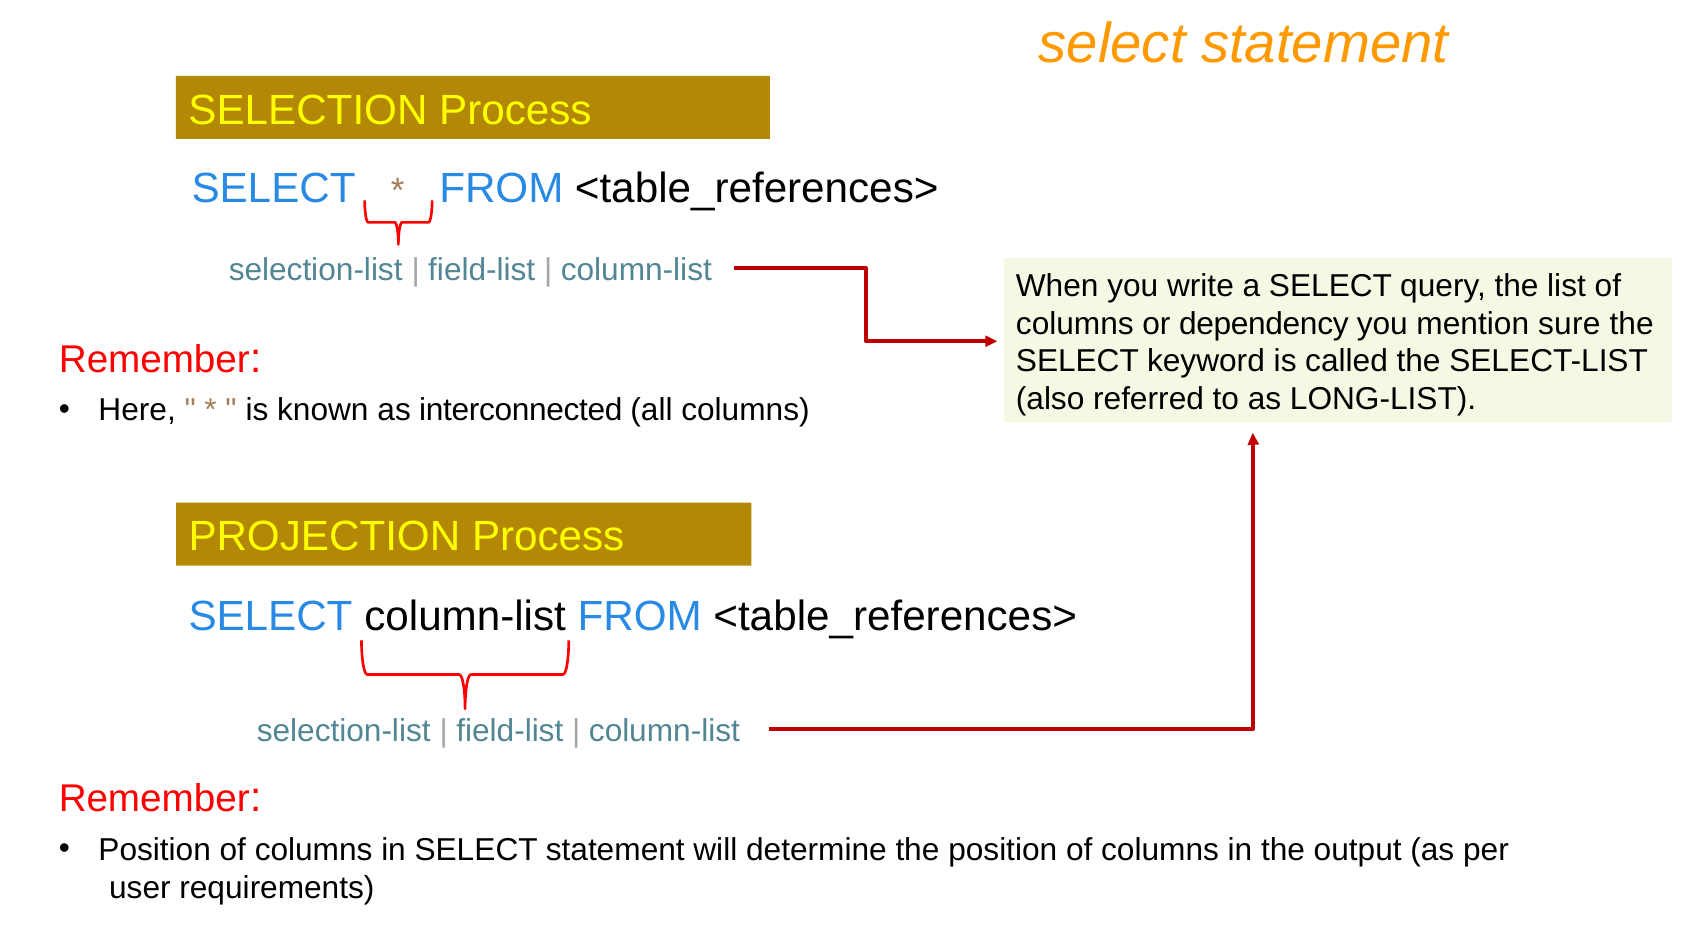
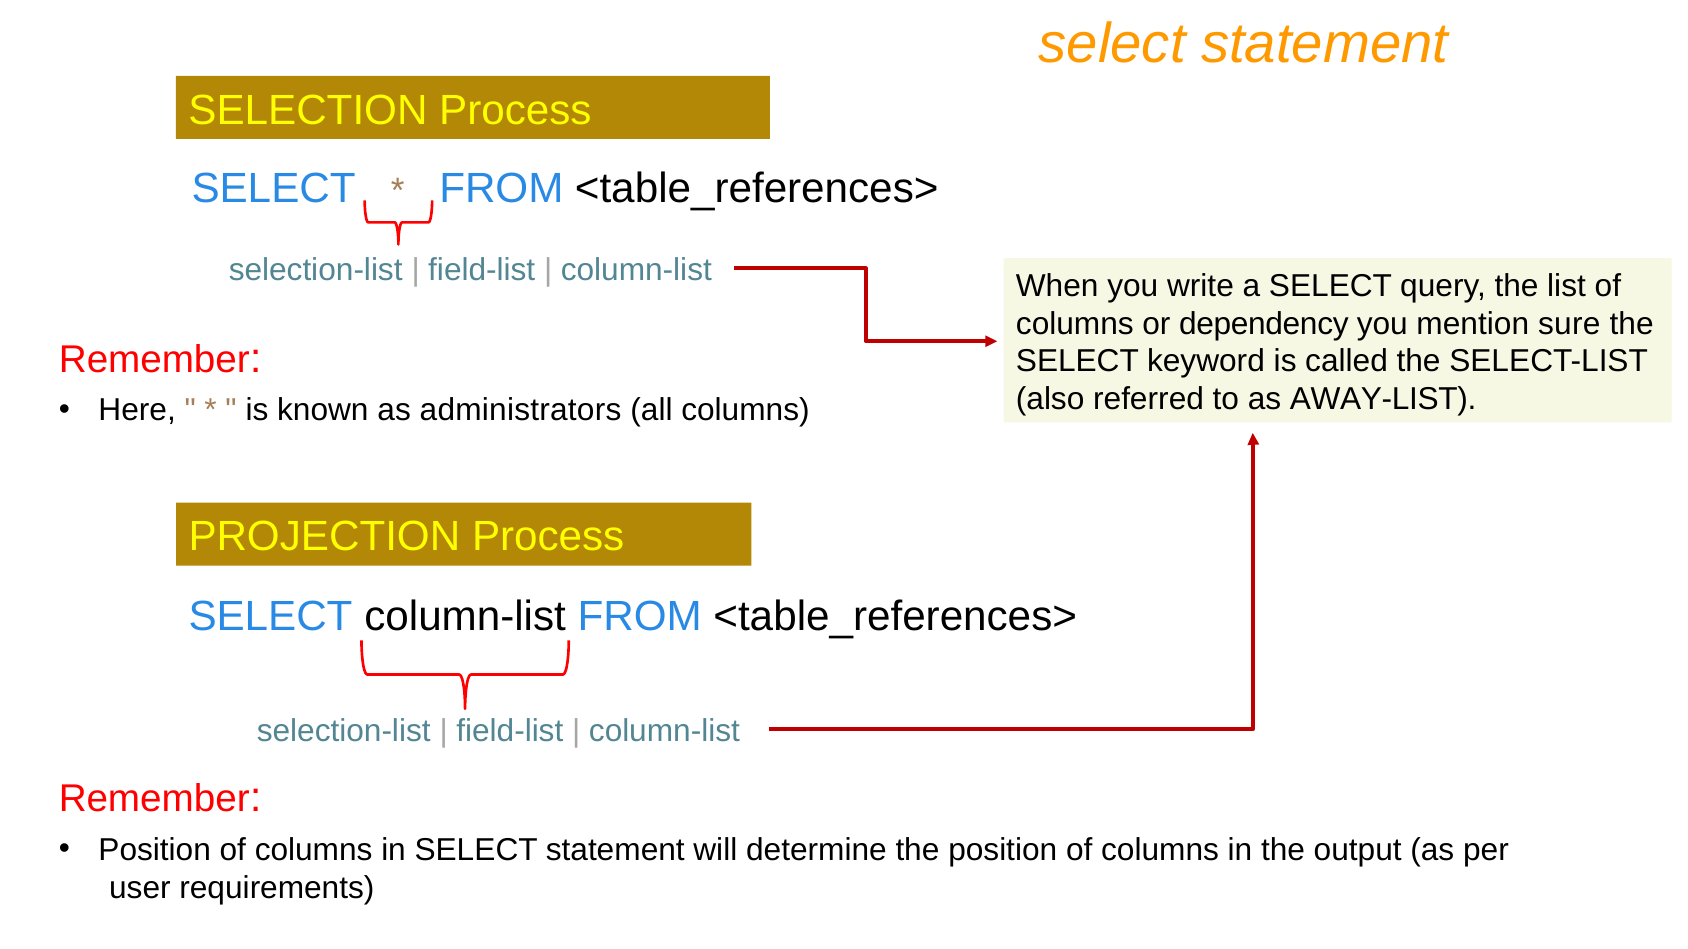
LONG-LIST: LONG-LIST -> AWAY-LIST
interconnected: interconnected -> administrators
